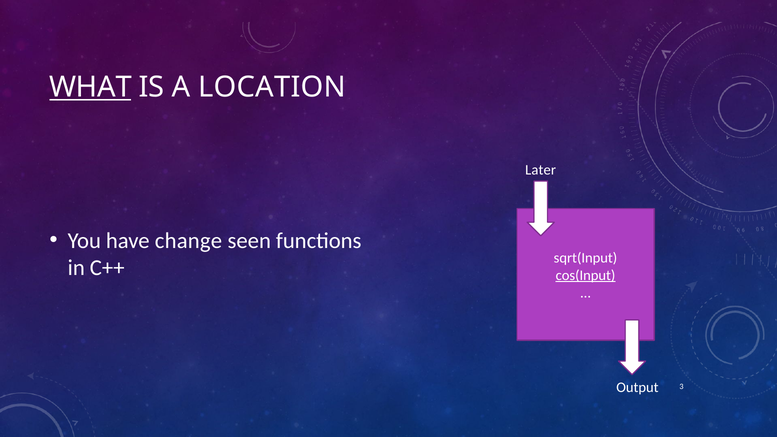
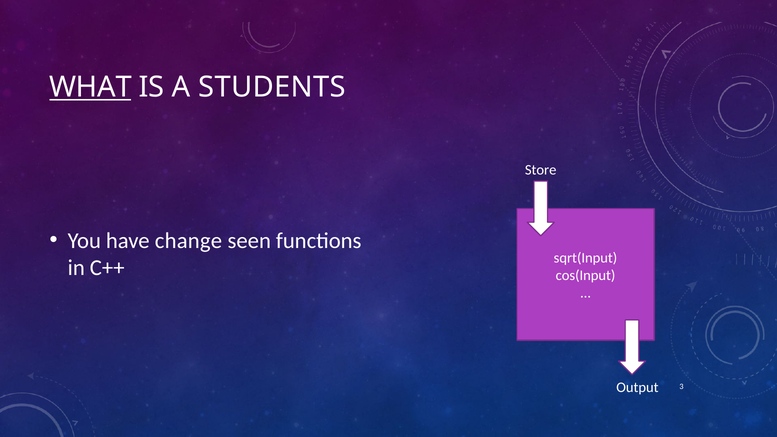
LOCATION: LOCATION -> STUDENTS
Later: Later -> Store
cos(Input underline: present -> none
